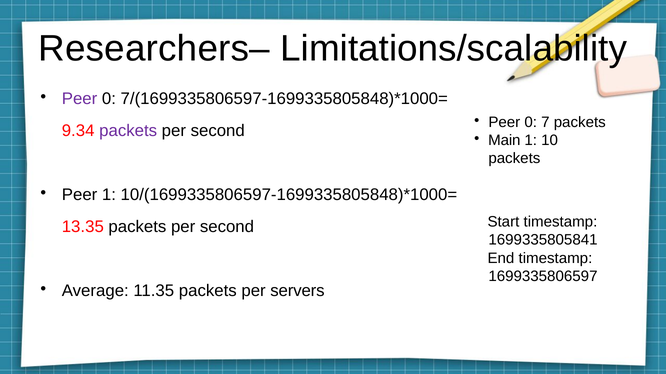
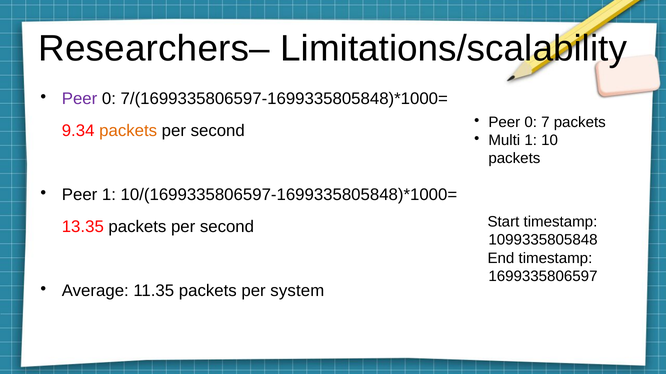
packets at (128, 131) colour: purple -> orange
Main: Main -> Multi
1699335805841: 1699335805841 -> 1099335805848
servers: servers -> system
